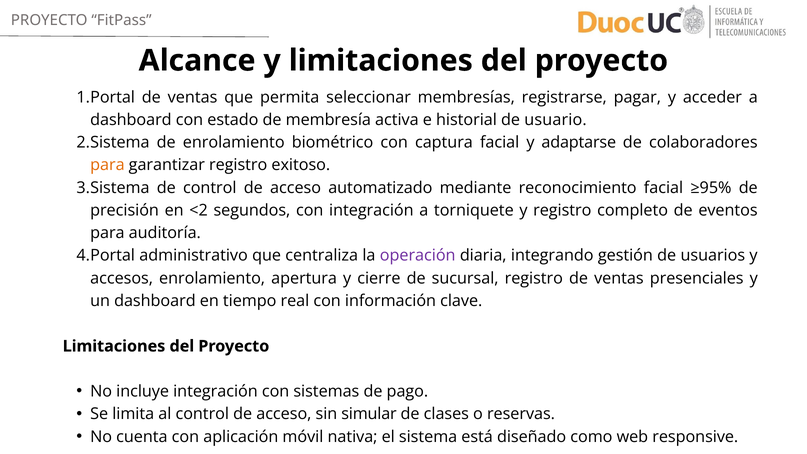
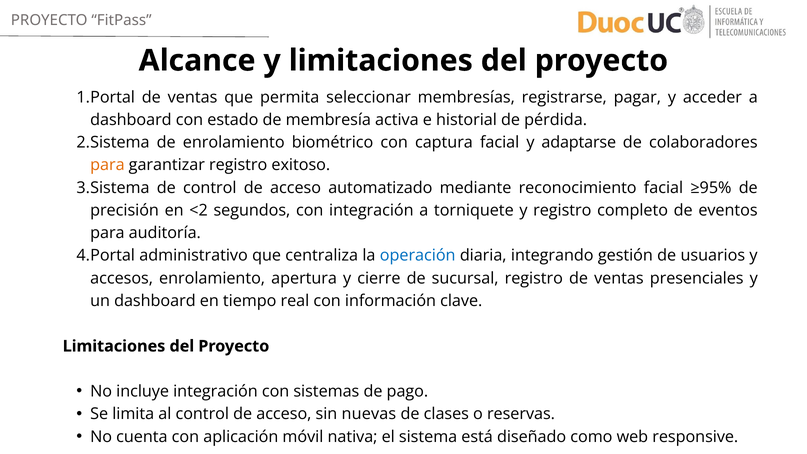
usuario: usuario -> pérdida
operación colour: purple -> blue
simular: simular -> nuevas
